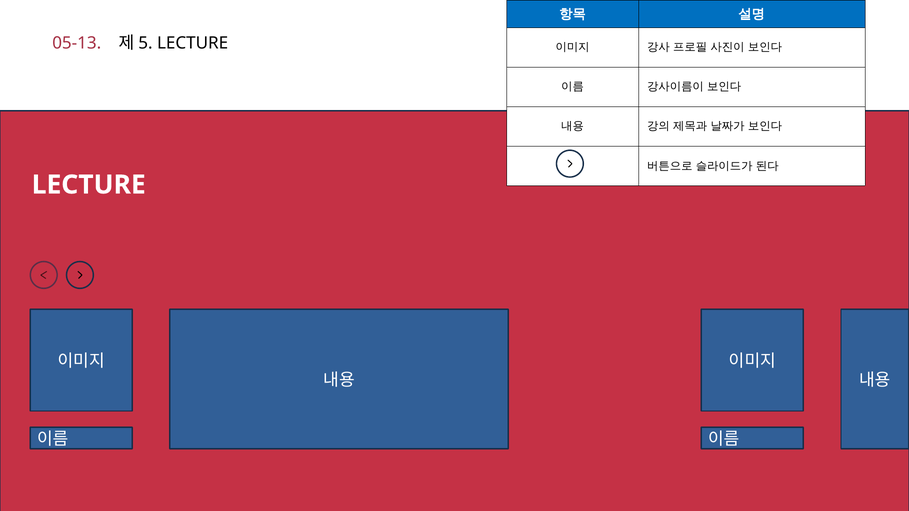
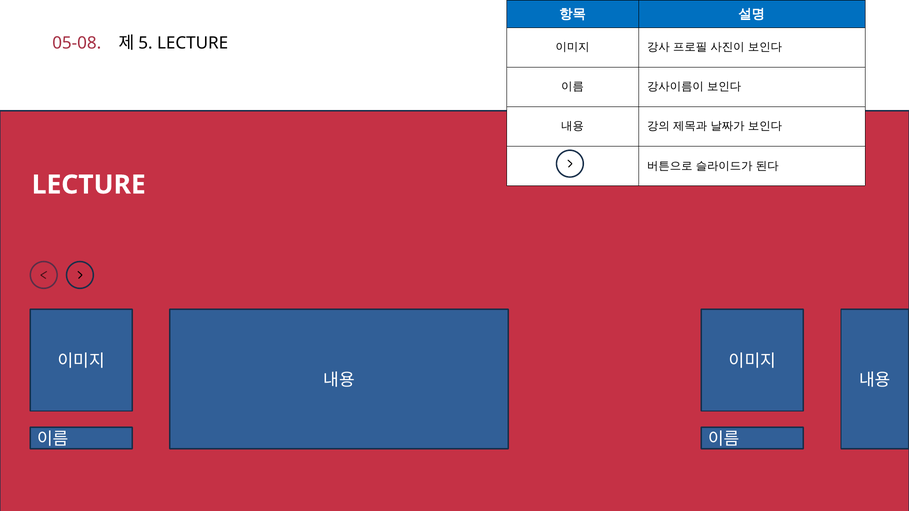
05-13: 05-13 -> 05-08
